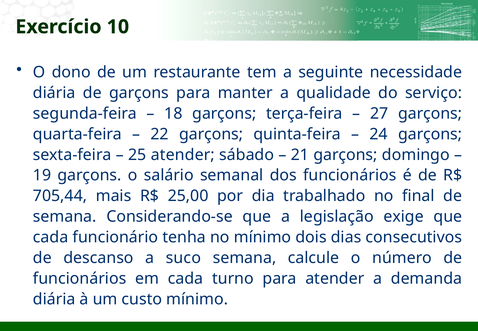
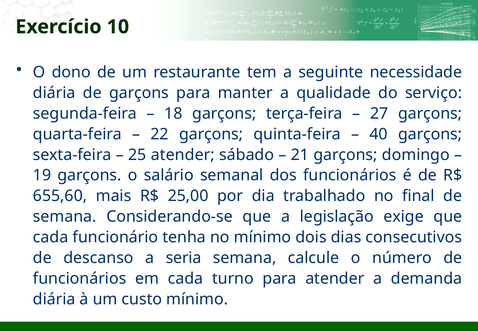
24: 24 -> 40
705,44: 705,44 -> 655,60
suco: suco -> seria
